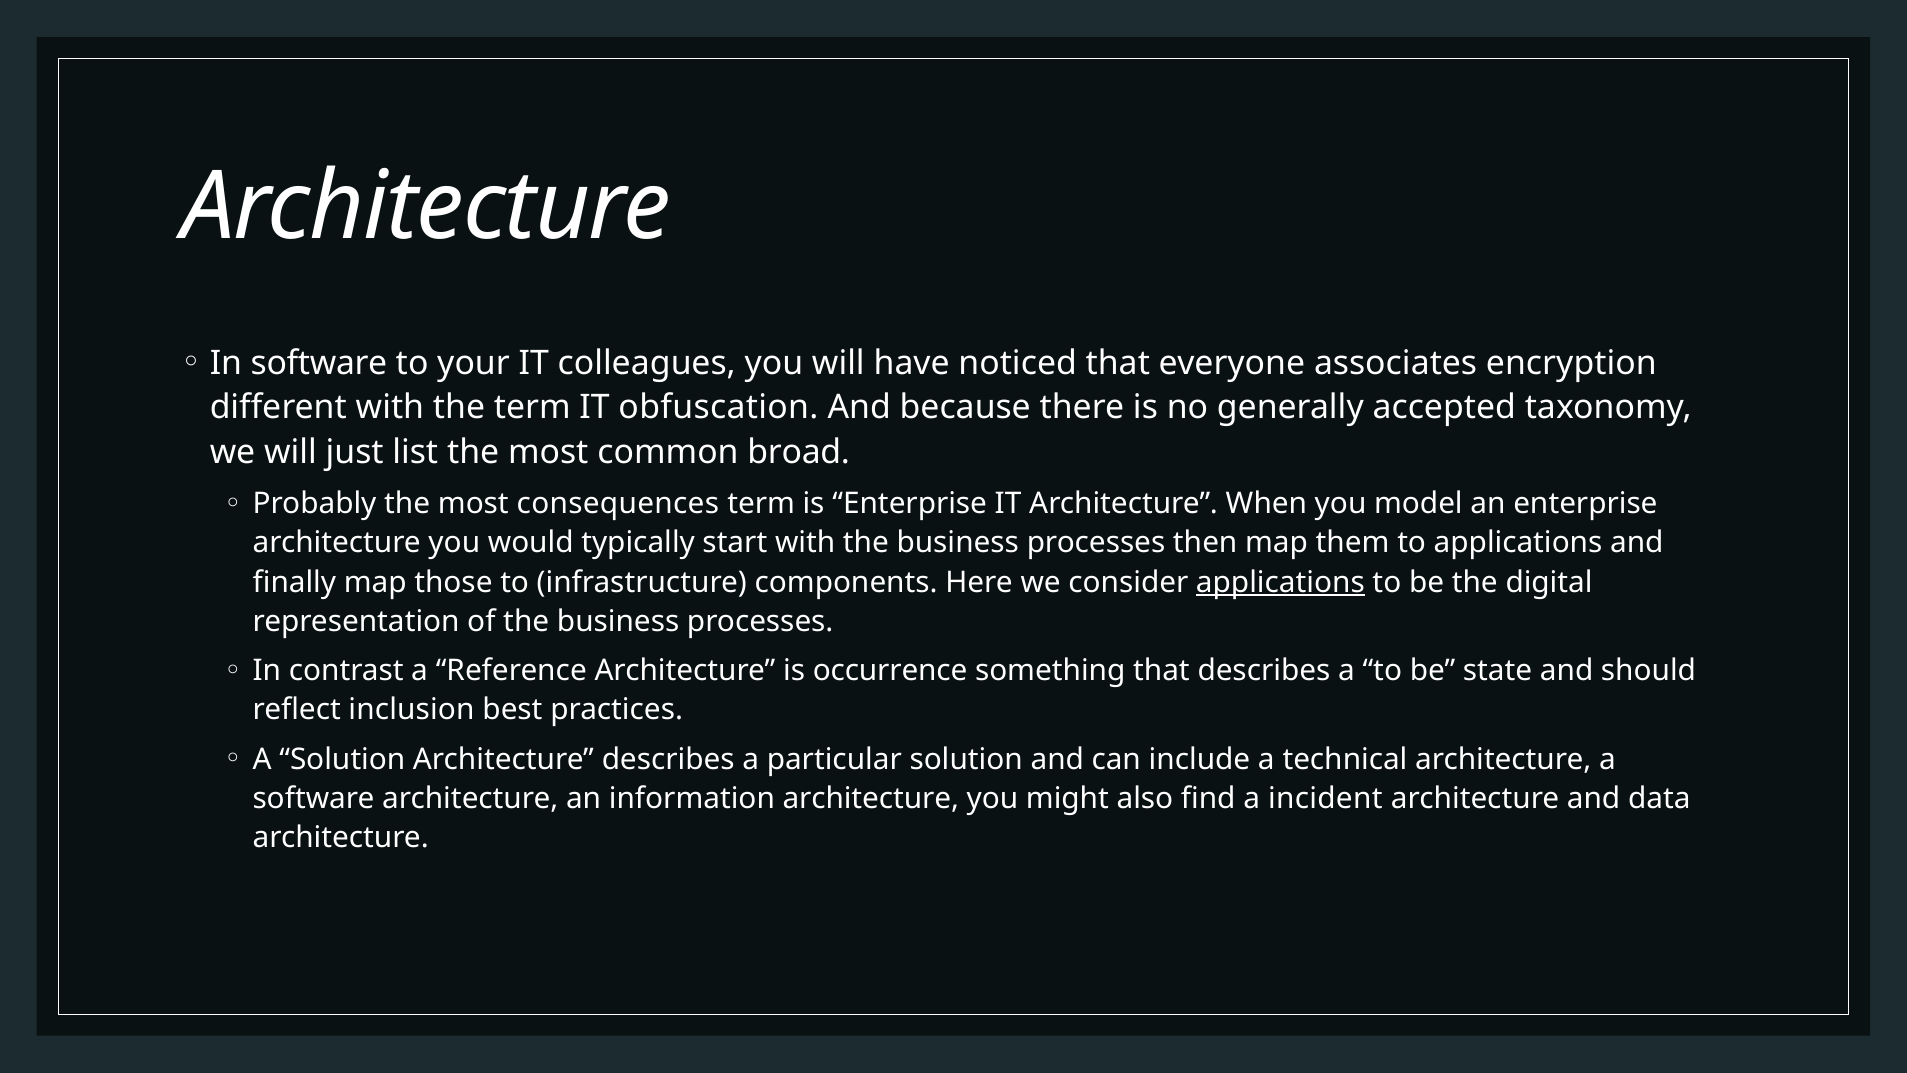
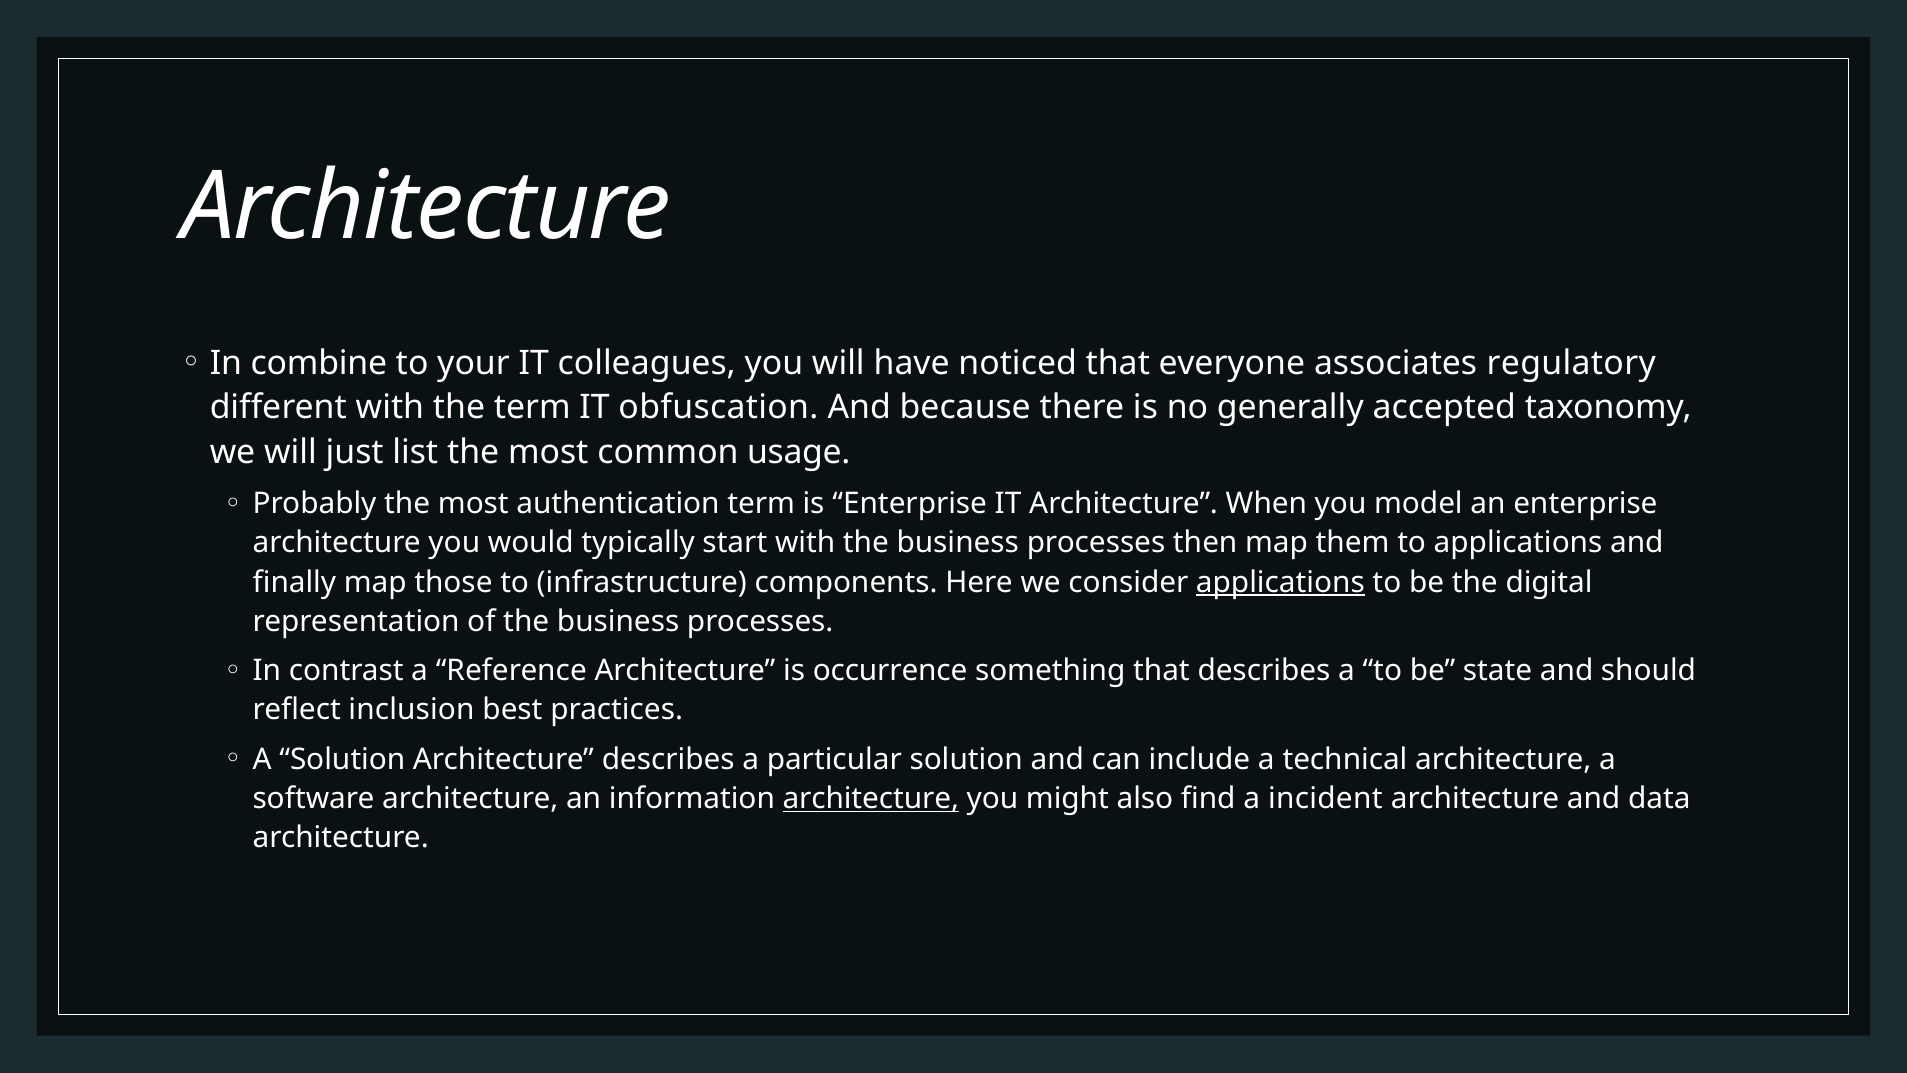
In software: software -> combine
encryption: encryption -> regulatory
broad: broad -> usage
consequences: consequences -> authentication
architecture at (871, 798) underline: none -> present
